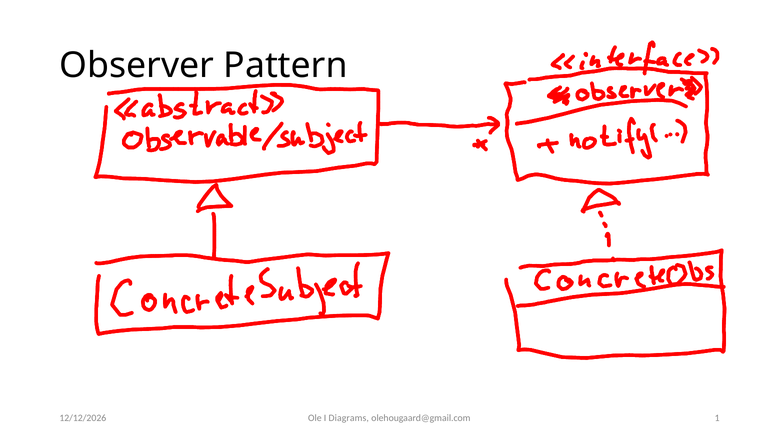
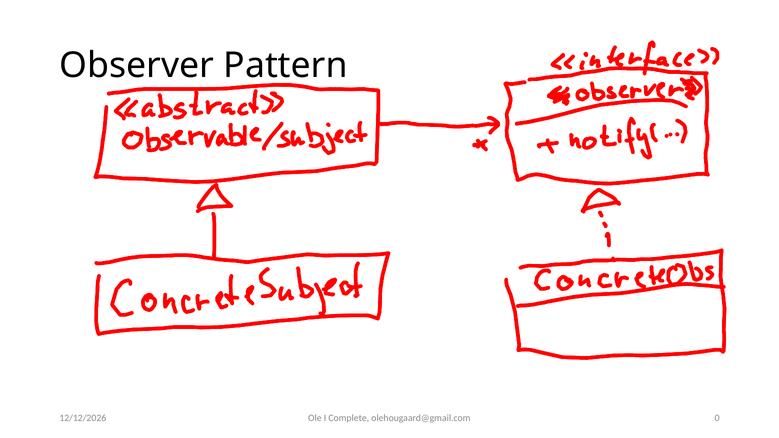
Diagrams: Diagrams -> Complete
1: 1 -> 0
